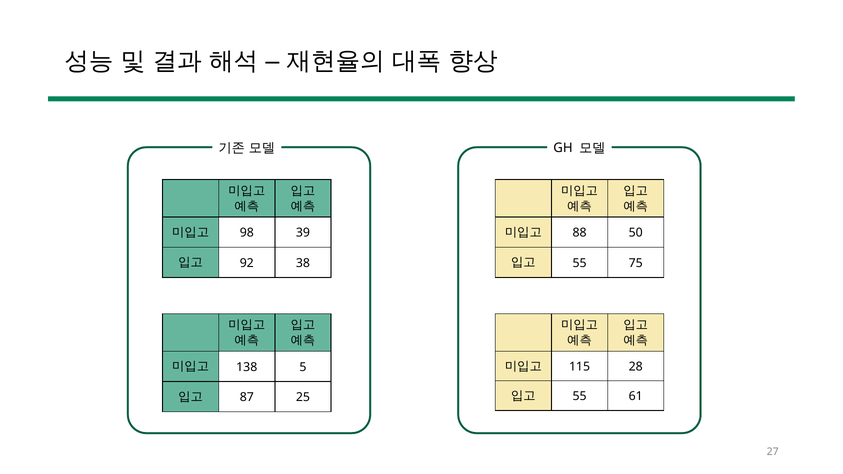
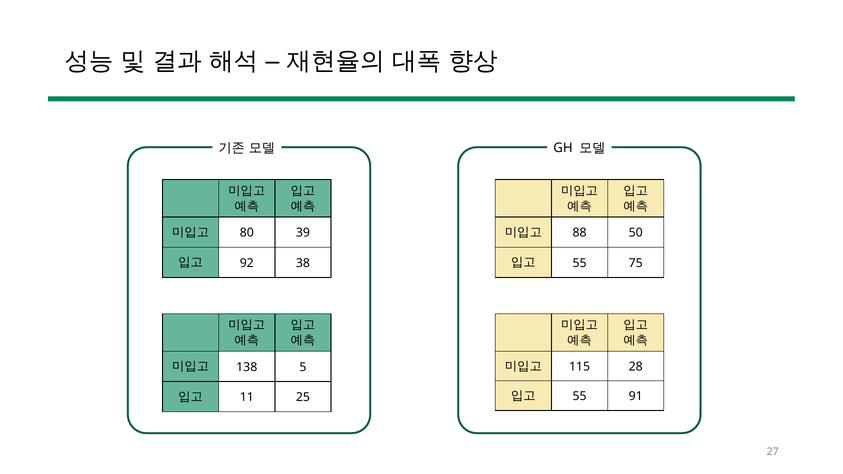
98: 98 -> 80
61: 61 -> 91
87: 87 -> 11
